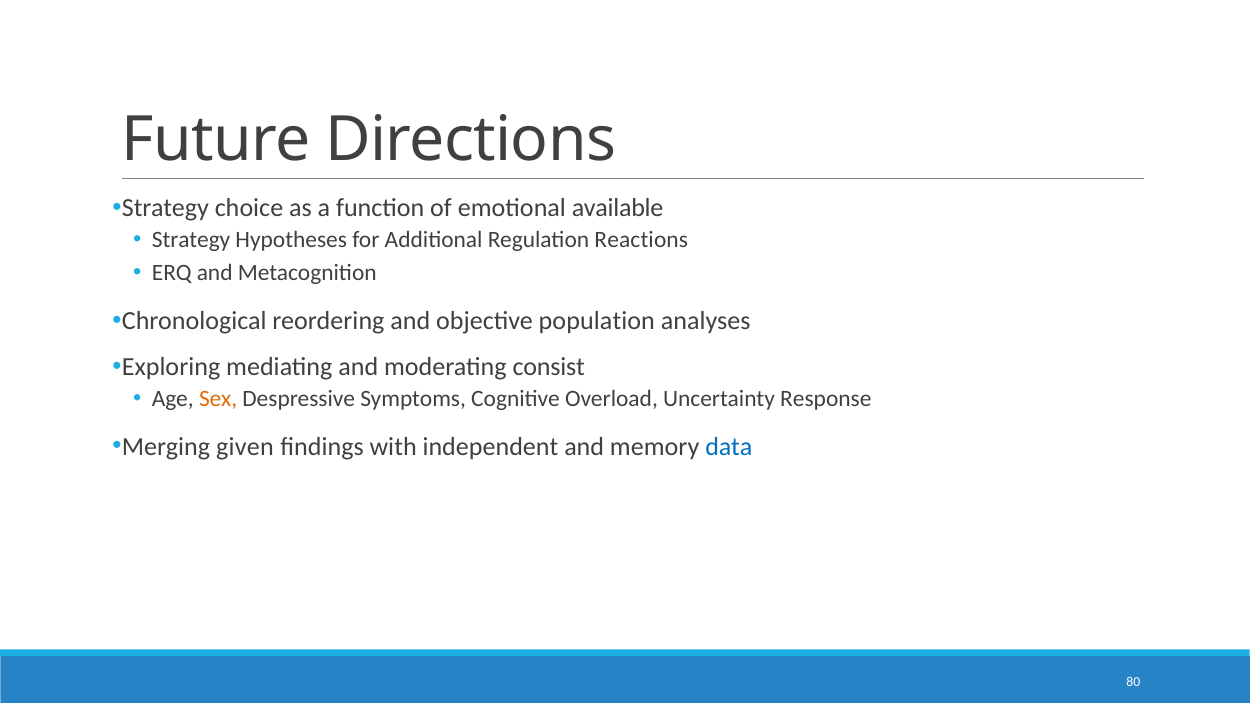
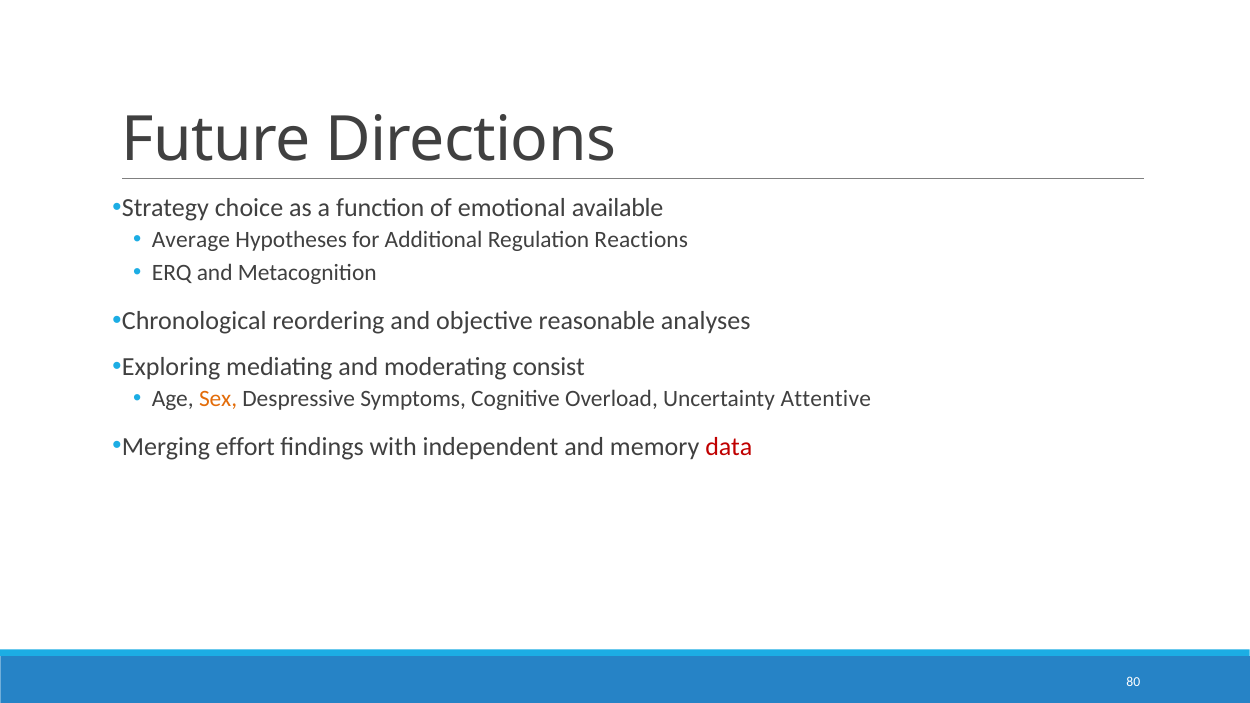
Strategy at (191, 240): Strategy -> Average
population: population -> reasonable
Response: Response -> Attentive
given: given -> effort
data colour: blue -> red
